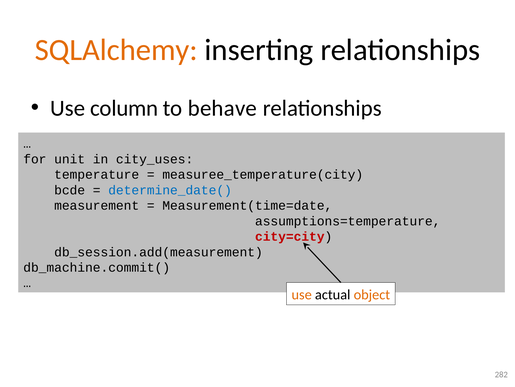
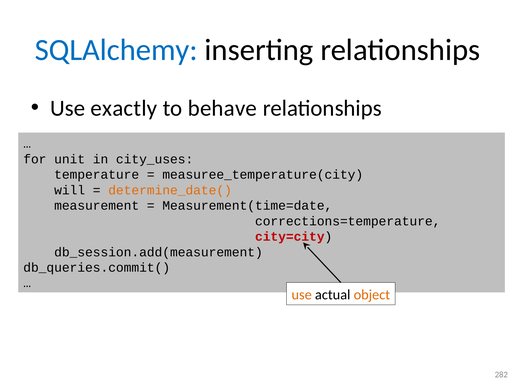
SQLAlchemy colour: orange -> blue
column: column -> exactly
bcde: bcde -> will
determine_date( colour: blue -> orange
assumptions=temperature: assumptions=temperature -> corrections=temperature
db_machine.commit(: db_machine.commit( -> db_queries.commit(
